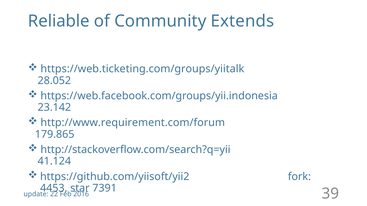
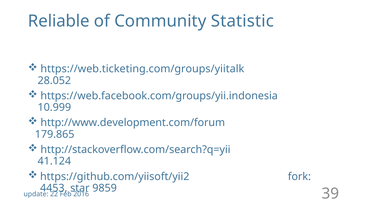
Extends: Extends -> Statistic
23.142: 23.142 -> 10.999
http://www.requirement.com/forum: http://www.requirement.com/forum -> http://www.development.com/forum
7391: 7391 -> 9859
